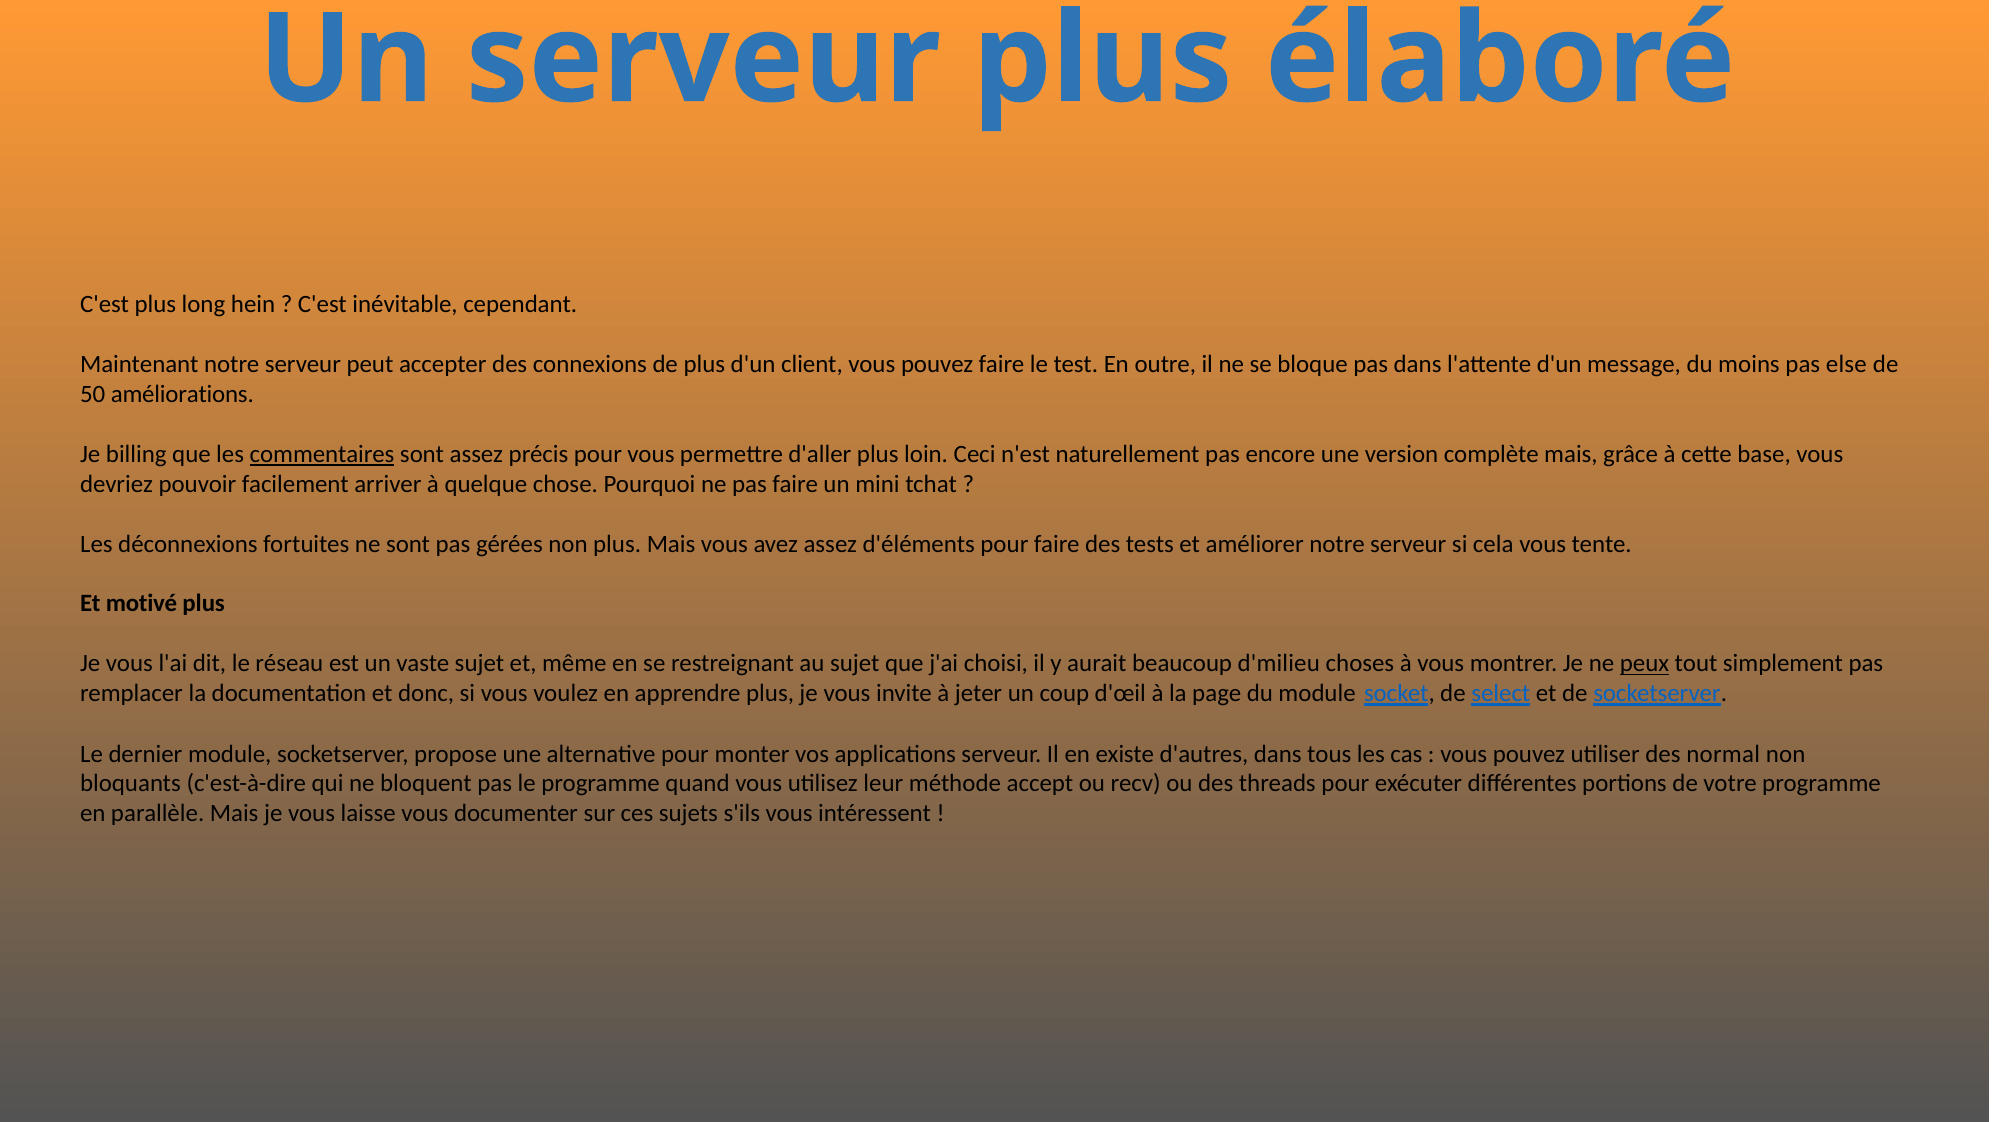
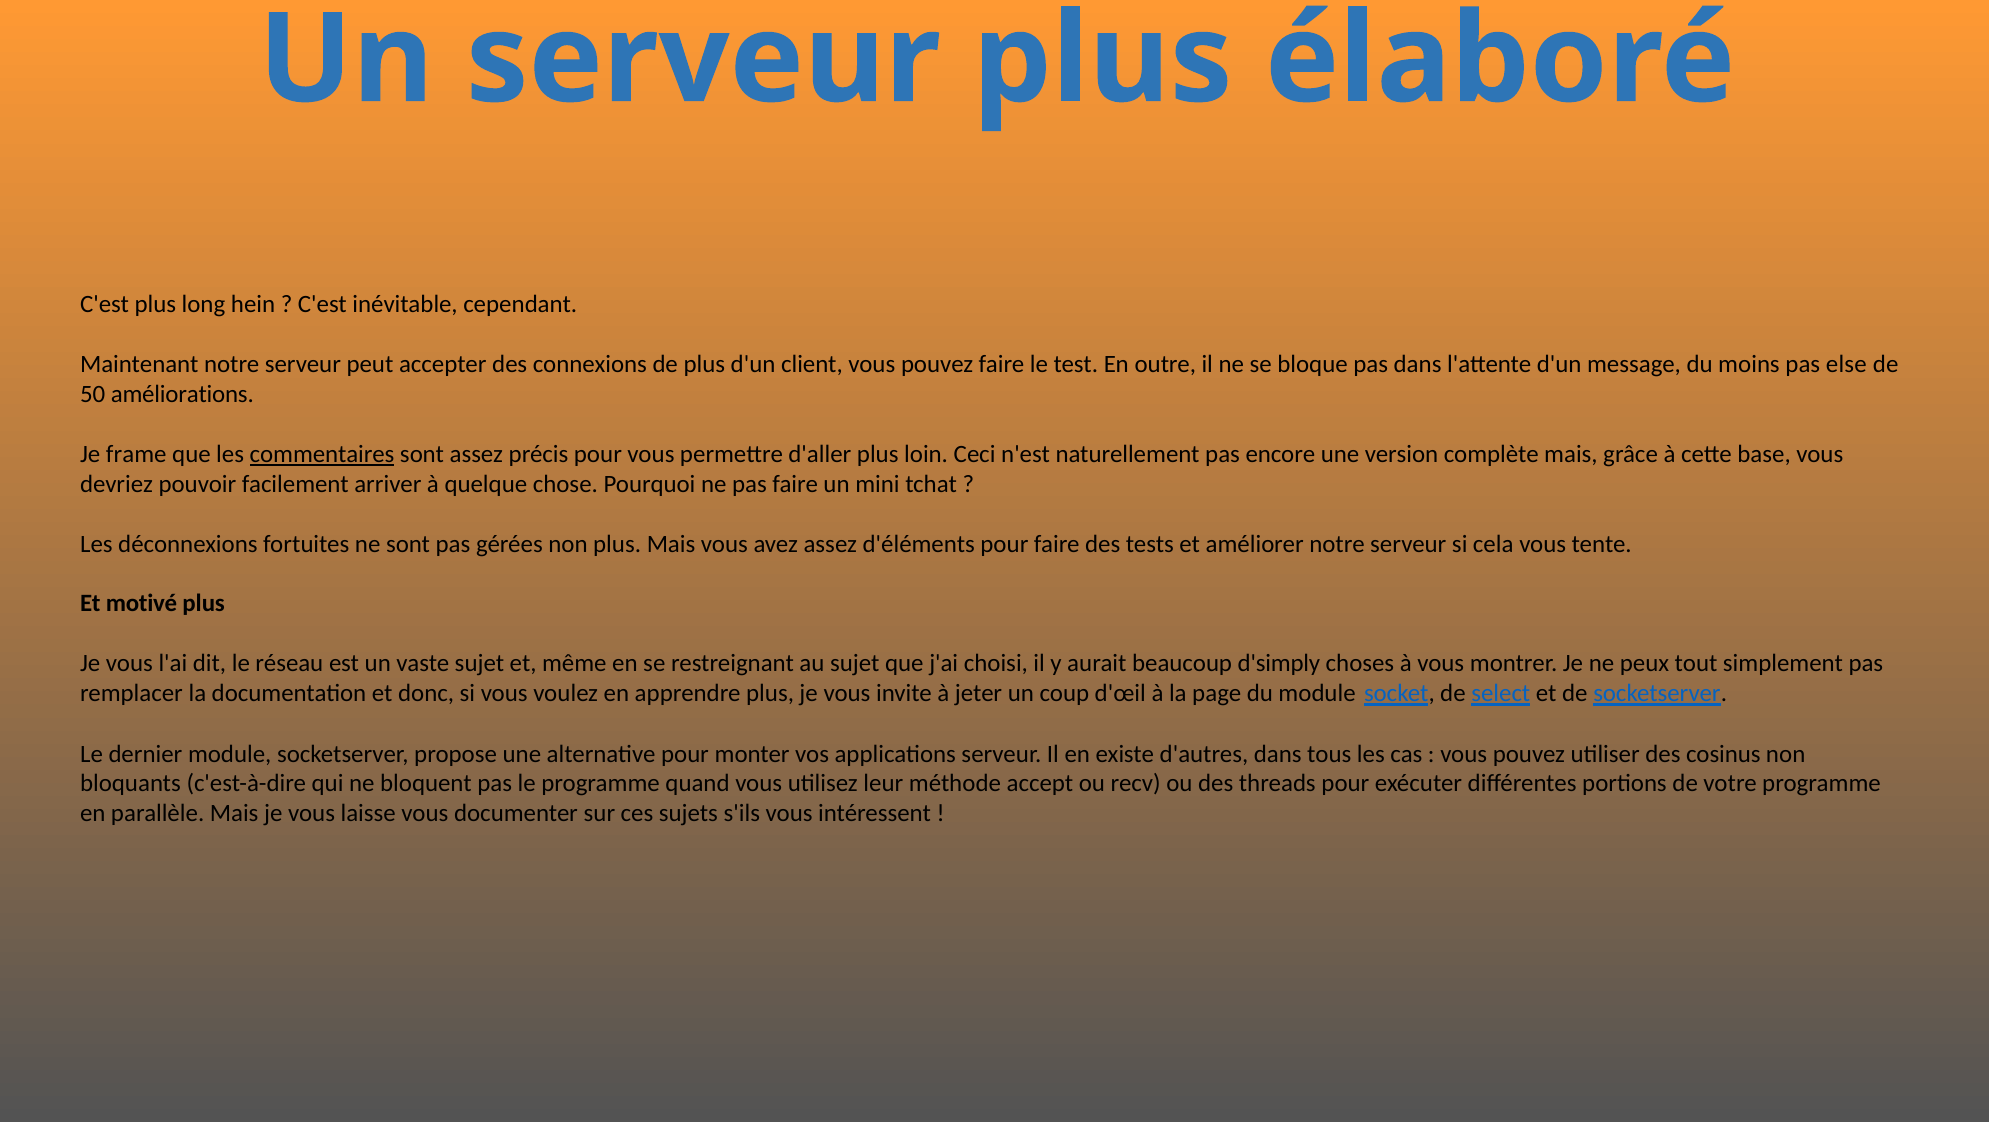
billing: billing -> frame
d'milieu: d'milieu -> d'simply
peux underline: present -> none
normal: normal -> cosinus
